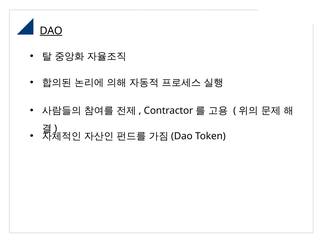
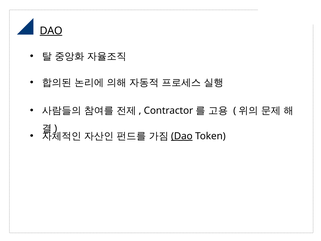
Dao at (182, 136) underline: none -> present
